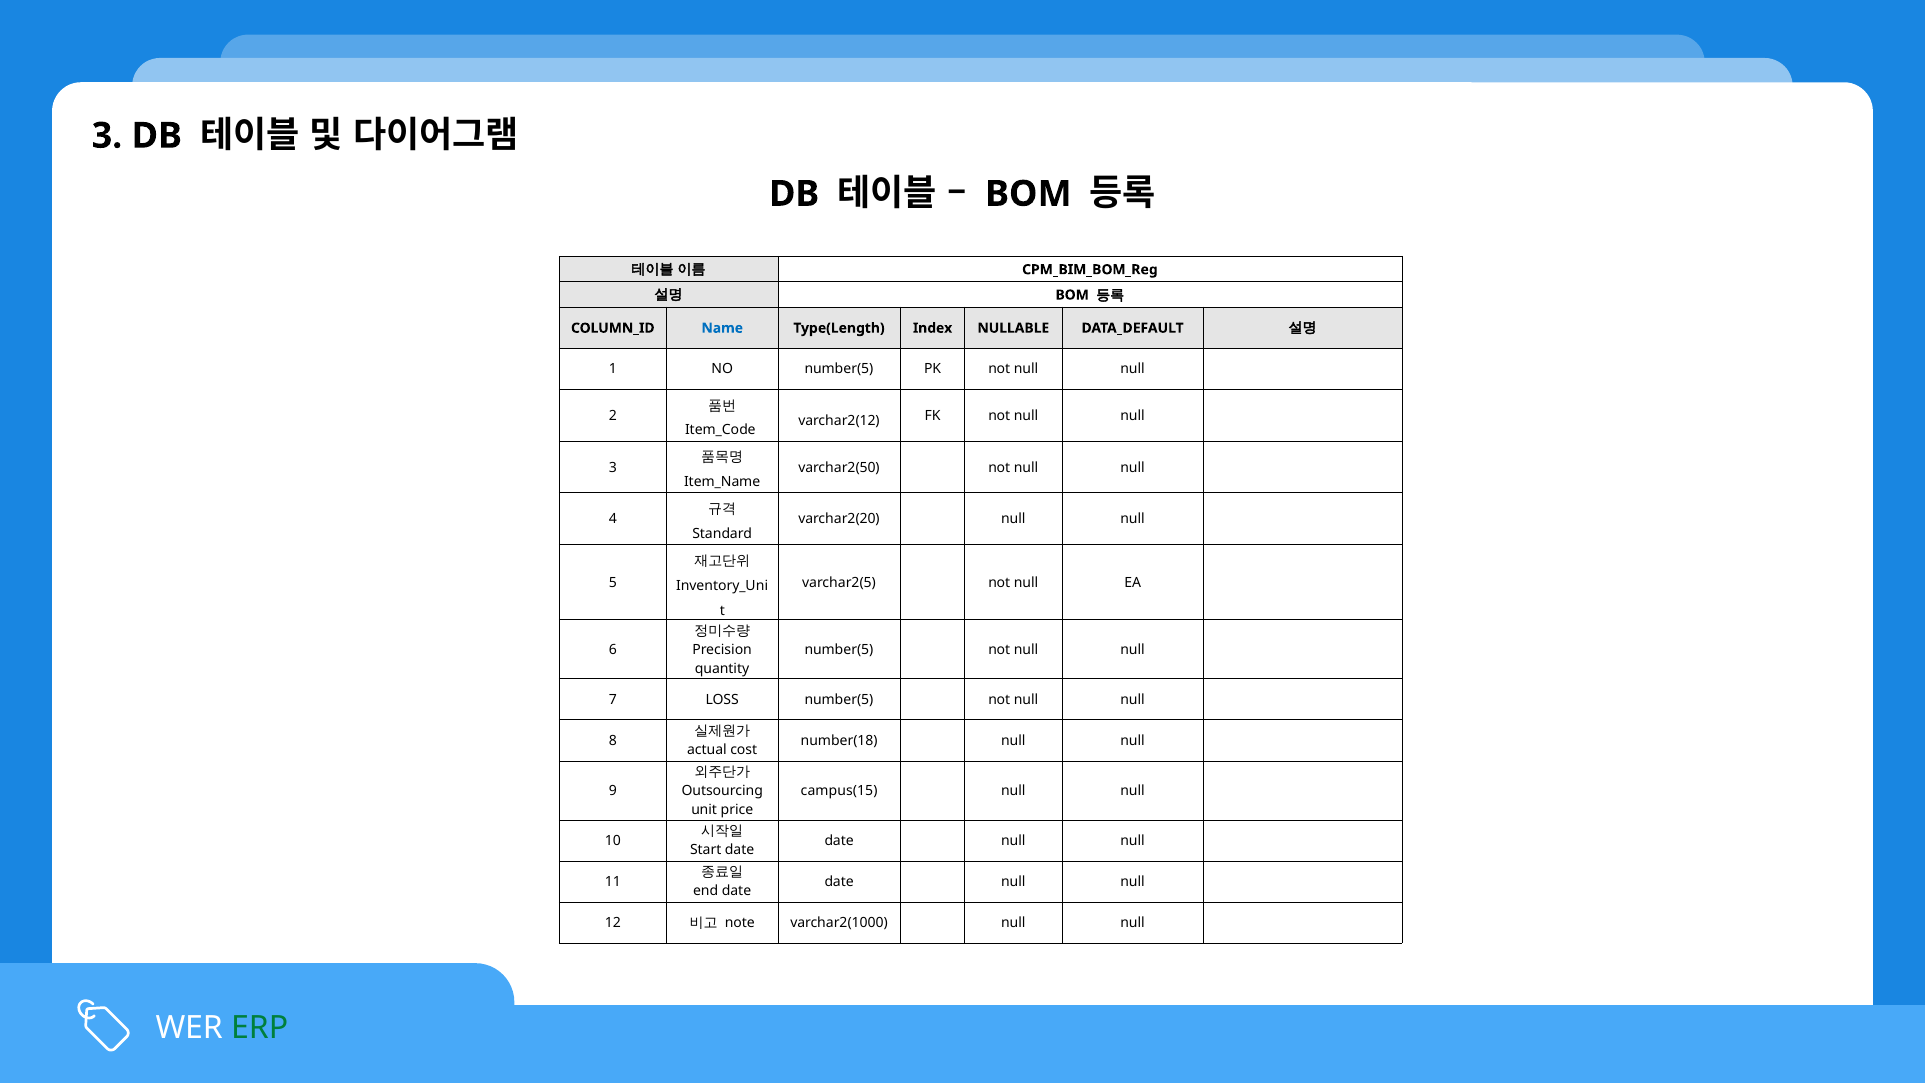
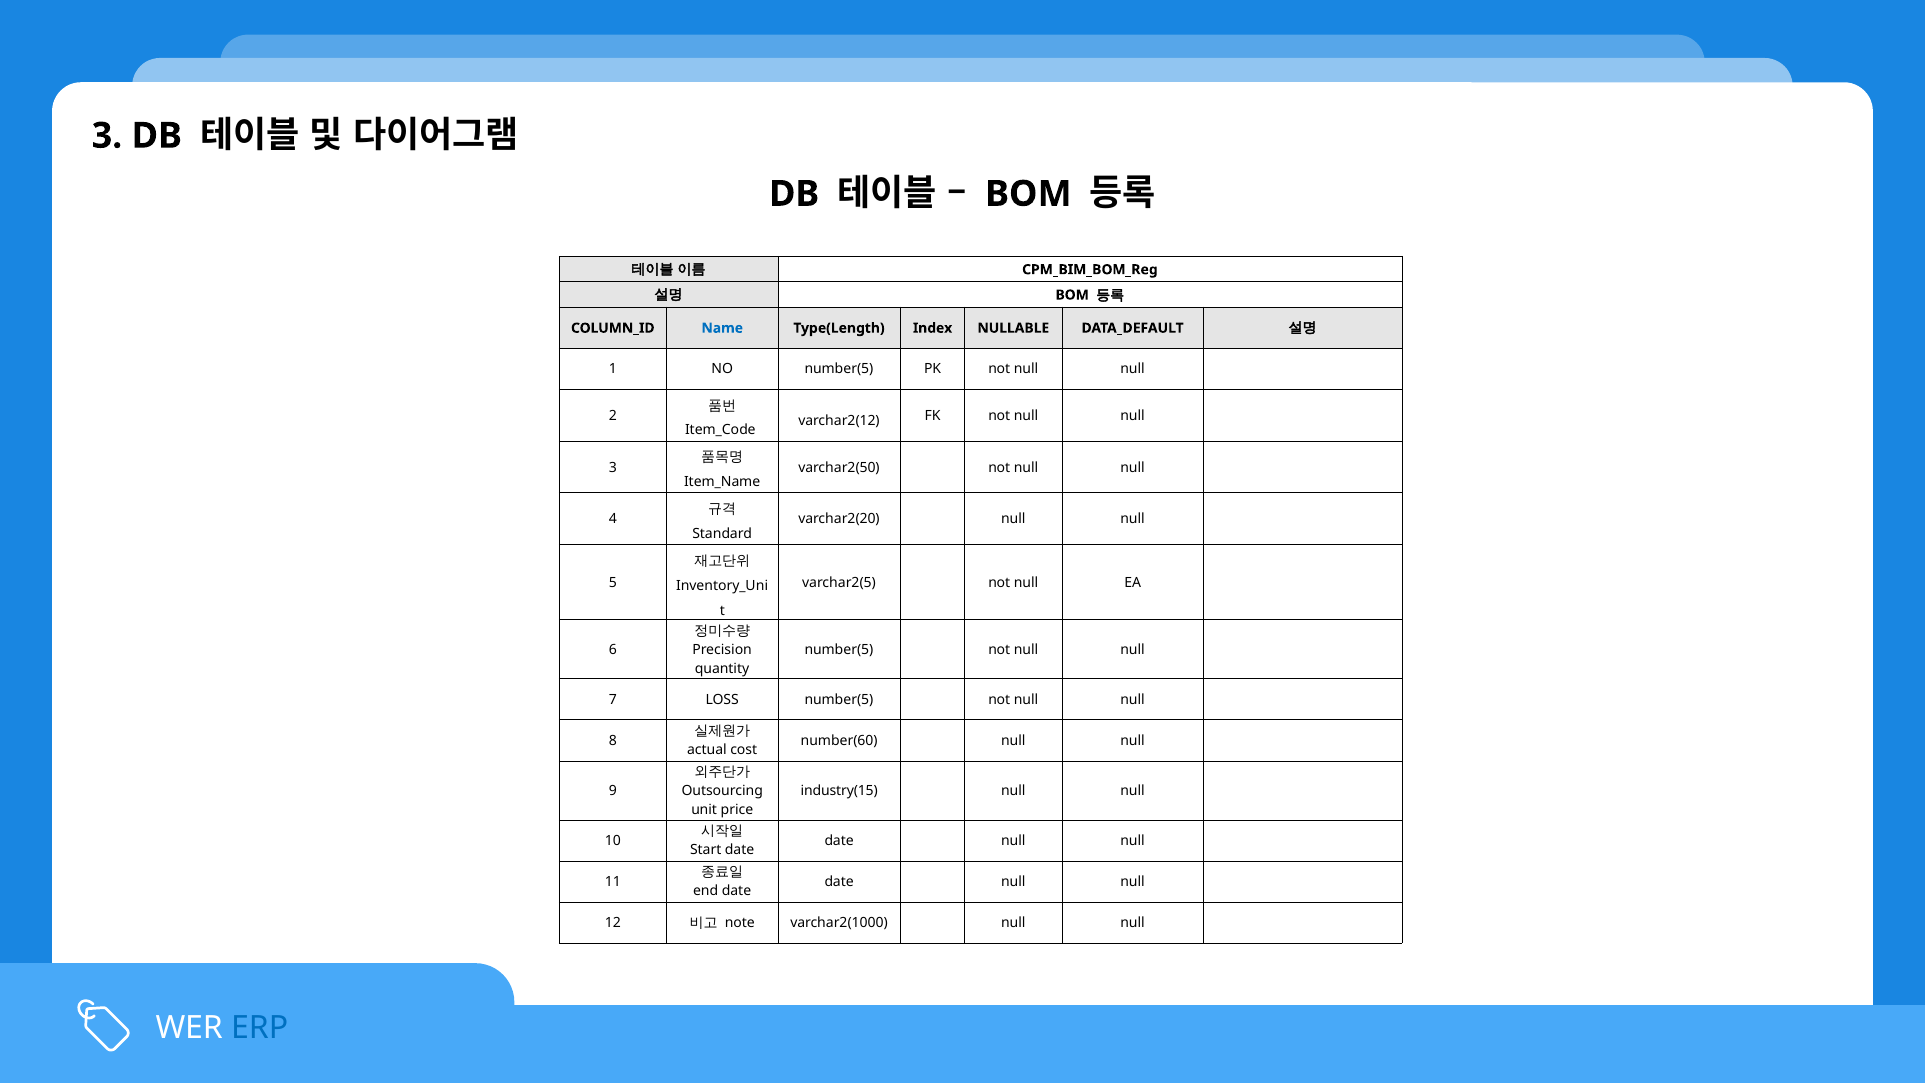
number(18: number(18 -> number(60
campus(15: campus(15 -> industry(15
ERP colour: green -> blue
